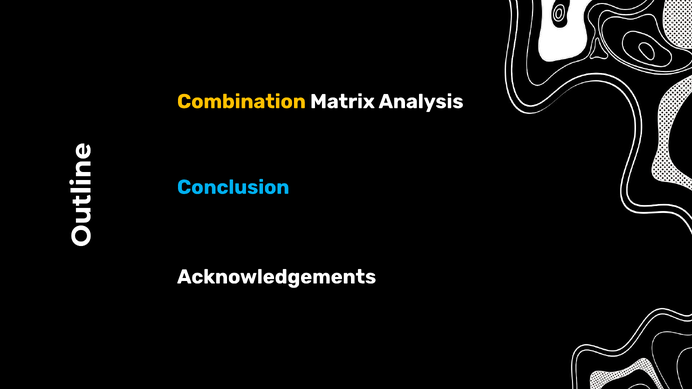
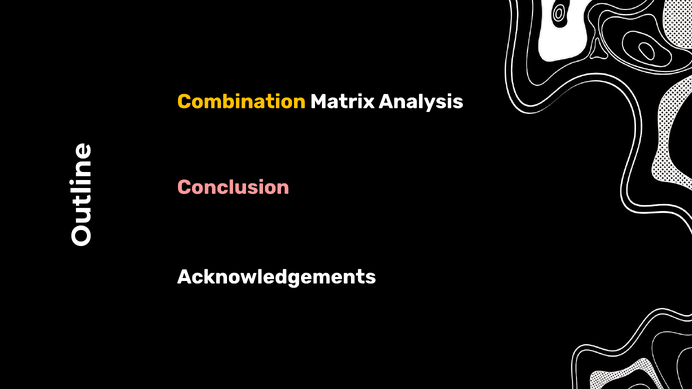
Conclusion colour: light blue -> pink
